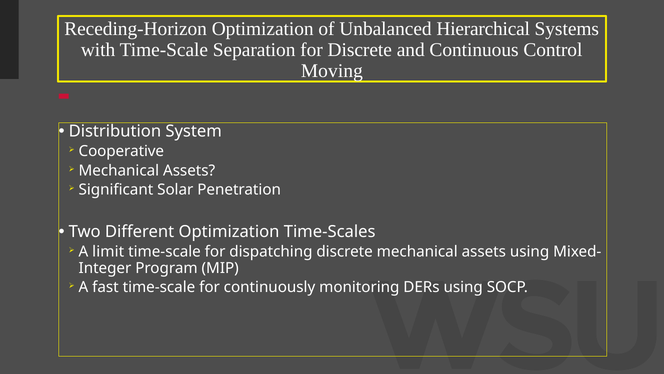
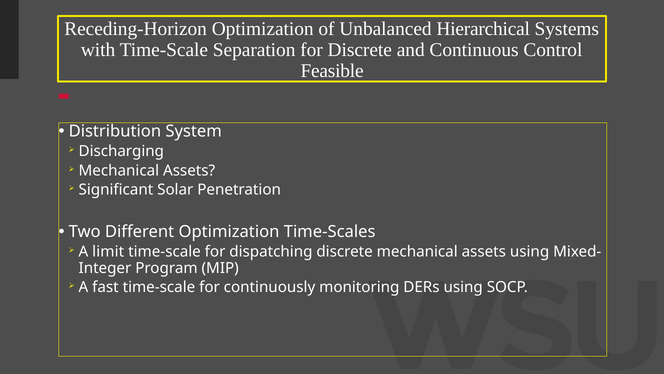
Moving: Moving -> Feasible
Cooperative: Cooperative -> Discharging
